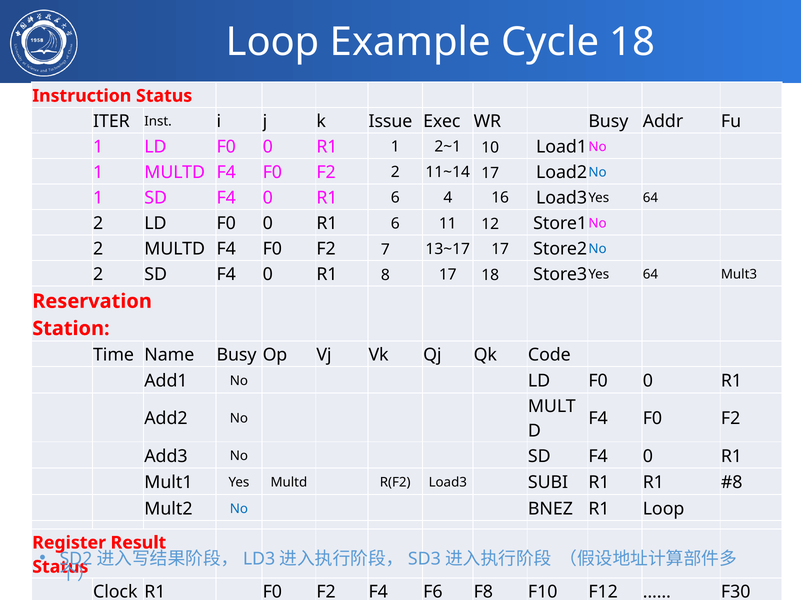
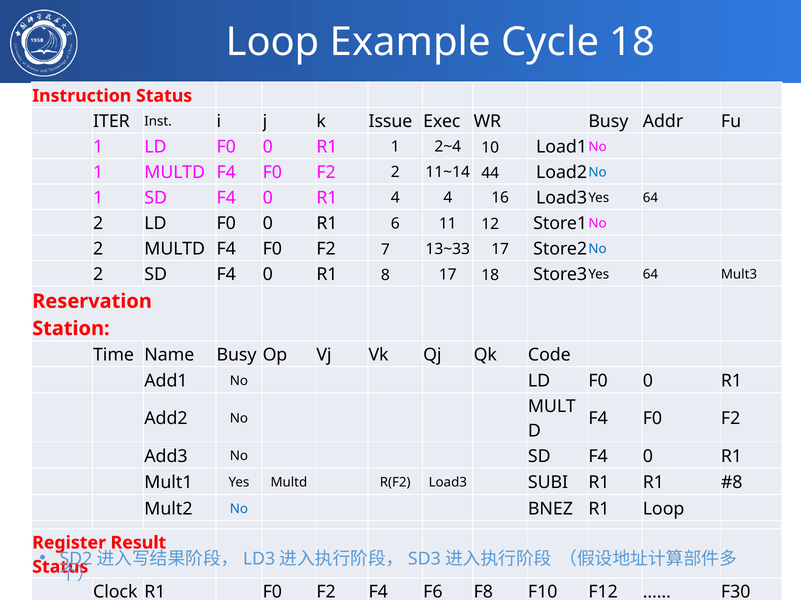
2~1: 2~1 -> 2~4
11~14 17: 17 -> 44
F4 0 R1 6: 6 -> 4
13~17: 13~17 -> 13~33
